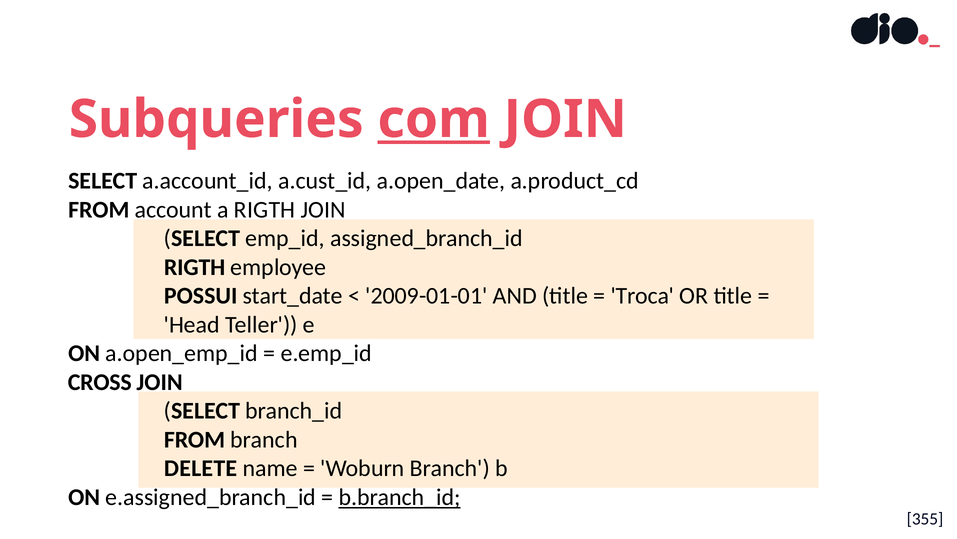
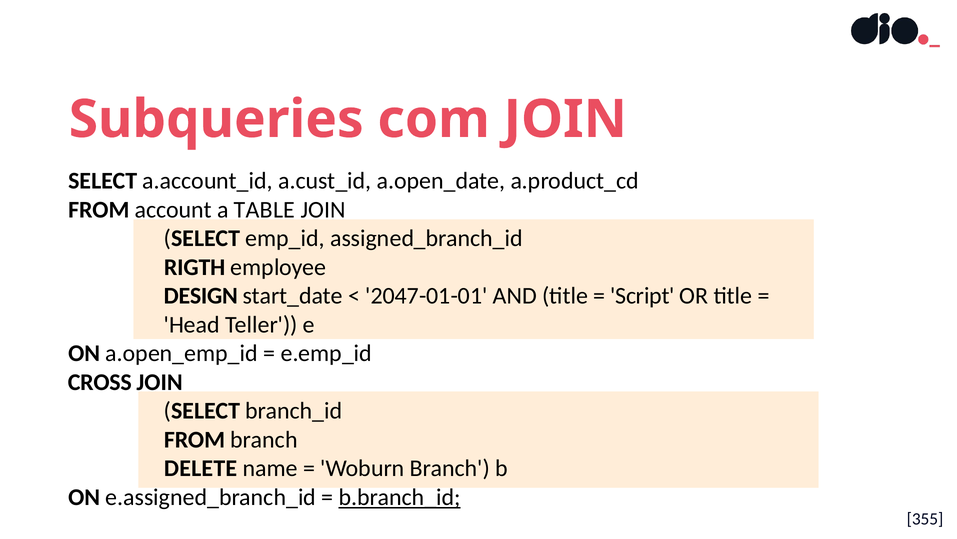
com underline: present -> none
a RIGTH: RIGTH -> TABLE
POSSUI: POSSUI -> DESIGN
2009-01-01: 2009-01-01 -> 2047-01-01
Troca: Troca -> Script
